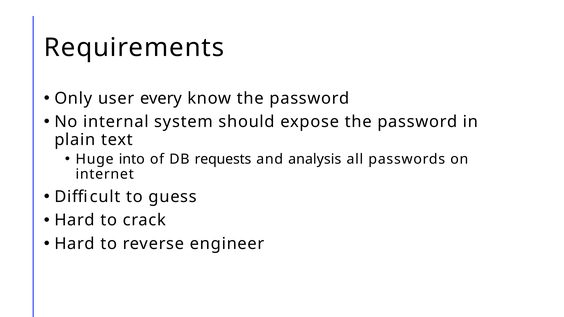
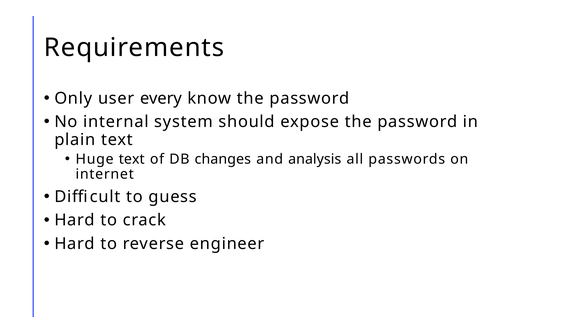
Huge into: into -> text
requests: requests -> changes
